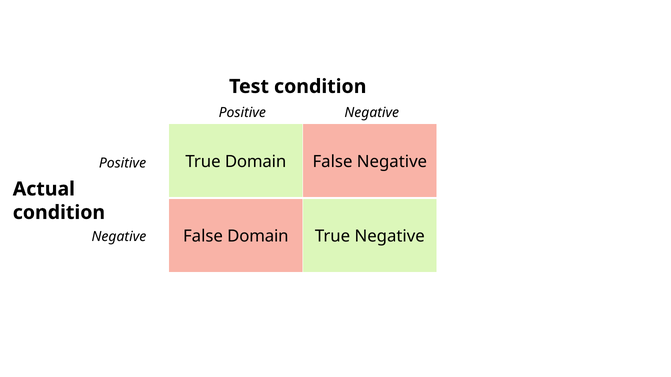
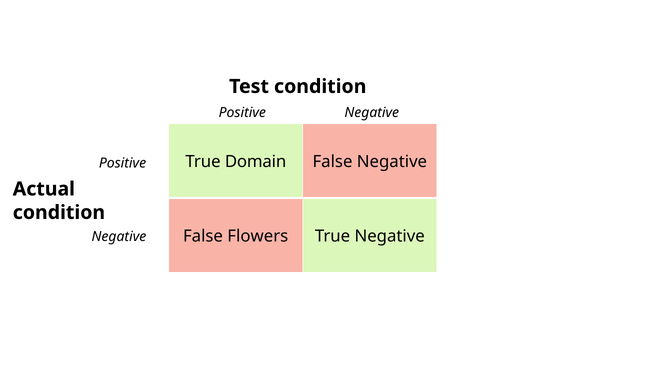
False Domain: Domain -> Flowers
